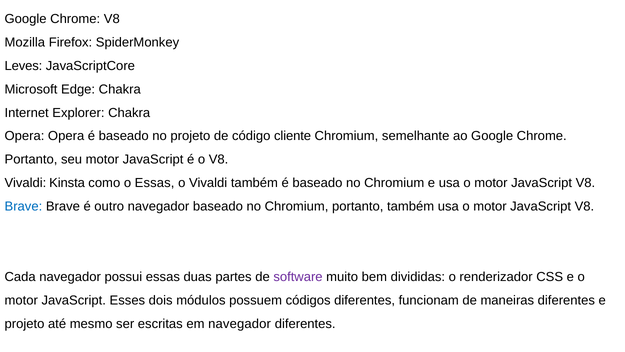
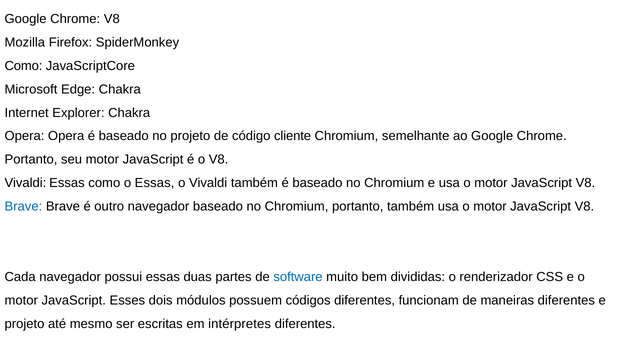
Leves at (23, 66): Leves -> Como
Vivaldi Kinsta: Kinsta -> Essas
software colour: purple -> blue
em navegador: navegador -> intérpretes
